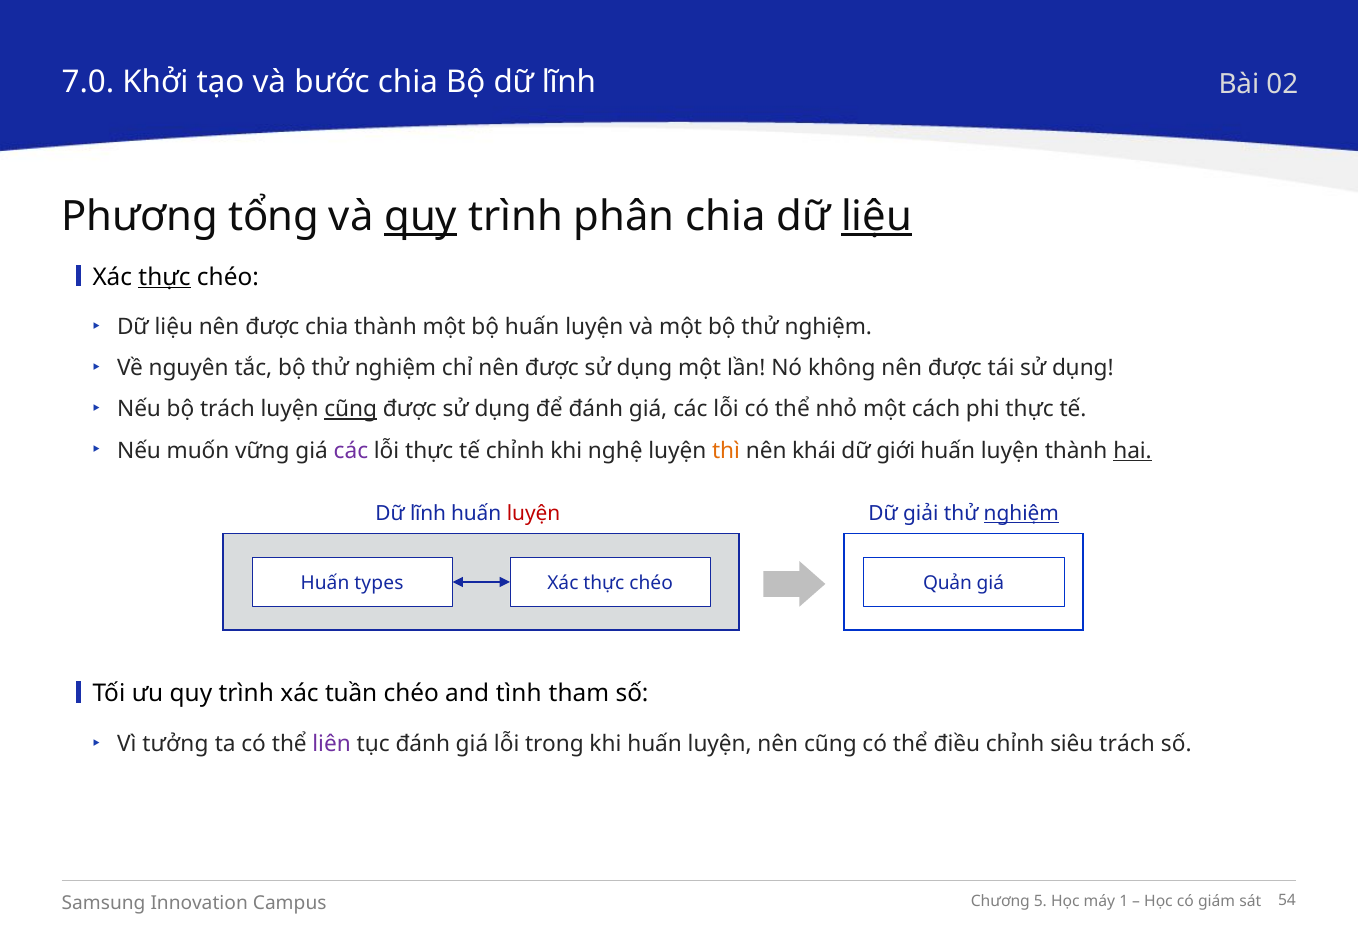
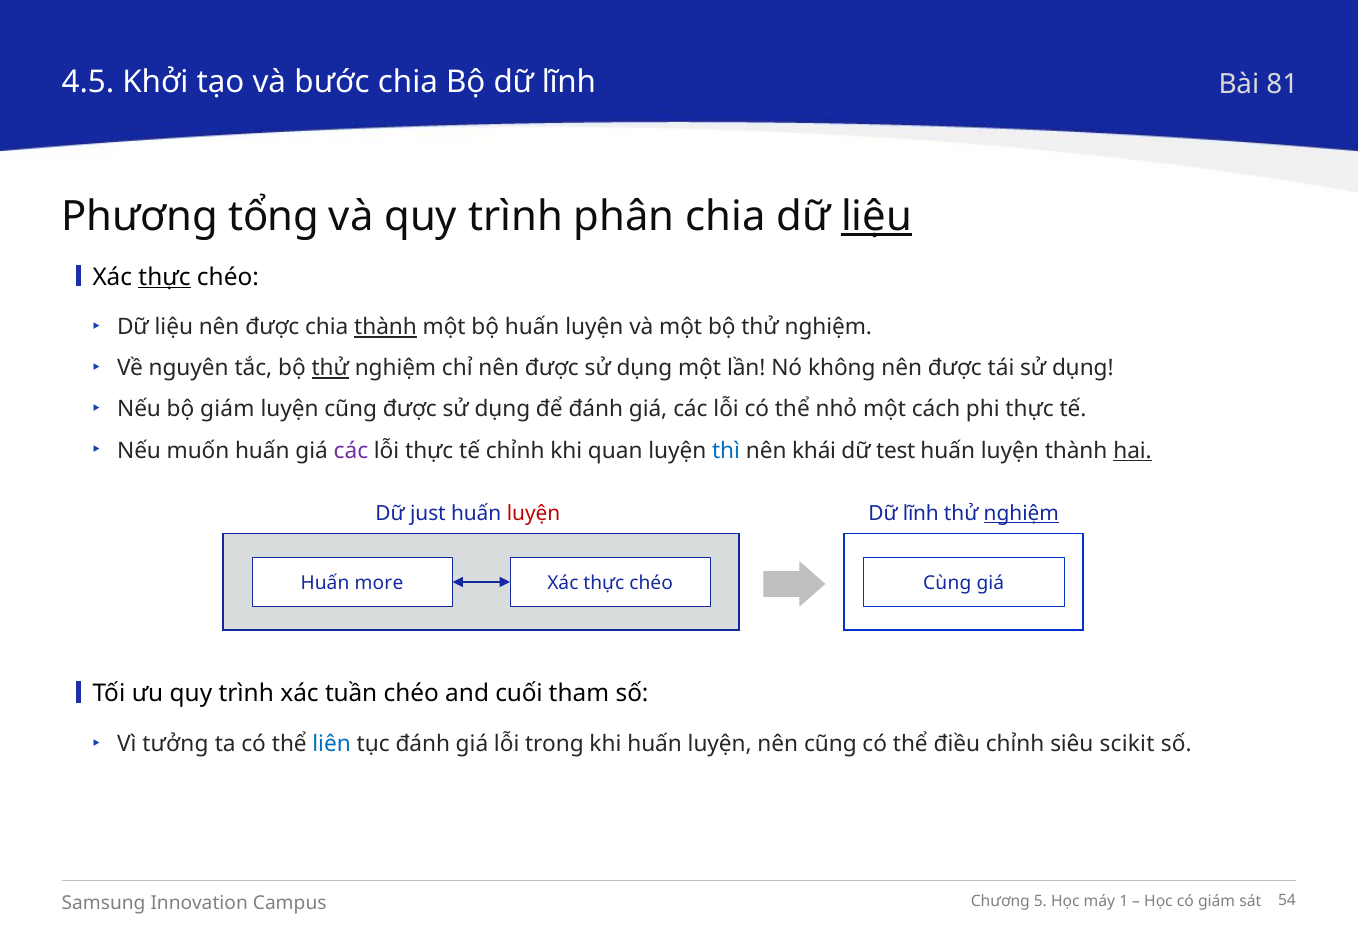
7.0: 7.0 -> 4.5
02: 02 -> 81
quy at (421, 217) underline: present -> none
thành at (386, 327) underline: none -> present
thử at (330, 369) underline: none -> present
bộ trách: trách -> giám
cũng at (351, 410) underline: present -> none
muốn vững: vững -> huấn
nghệ: nghệ -> quan
thì colour: orange -> blue
giới: giới -> test
lĩnh at (428, 514): lĩnh -> just
giải at (921, 514): giải -> lĩnh
types: types -> more
Quản: Quản -> Cùng
tình: tình -> cuối
liên colour: purple -> blue
siêu trách: trách -> scikit
